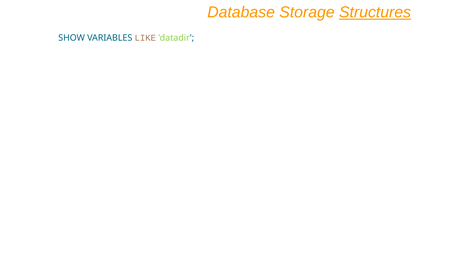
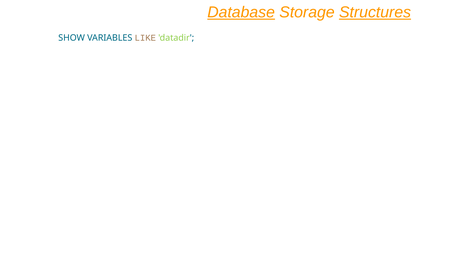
Database underline: none -> present
